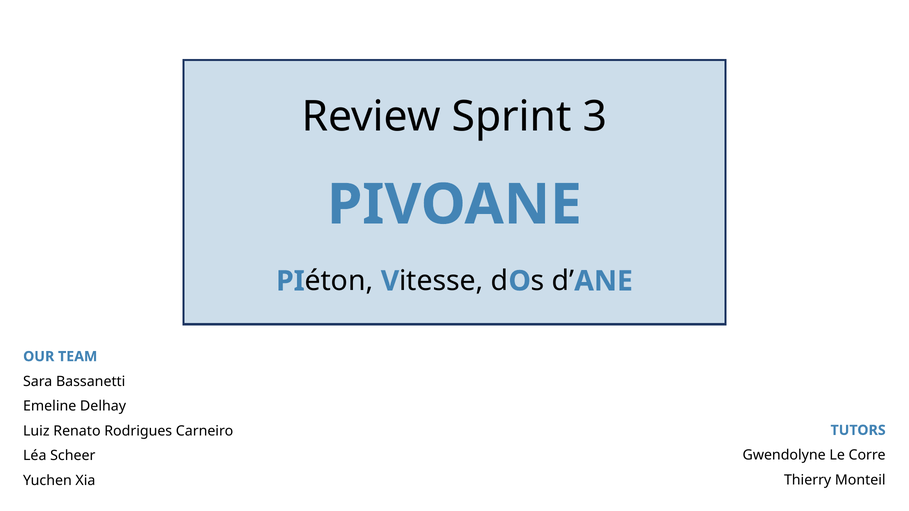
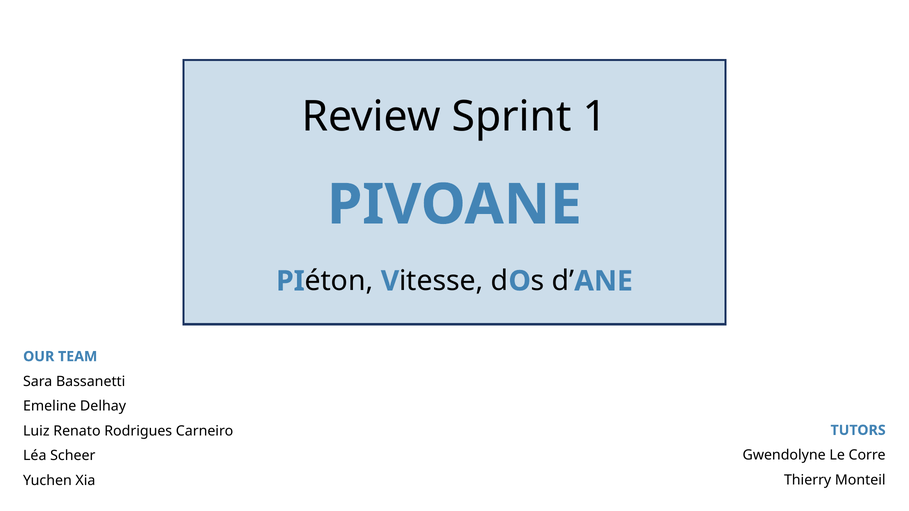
3: 3 -> 1
